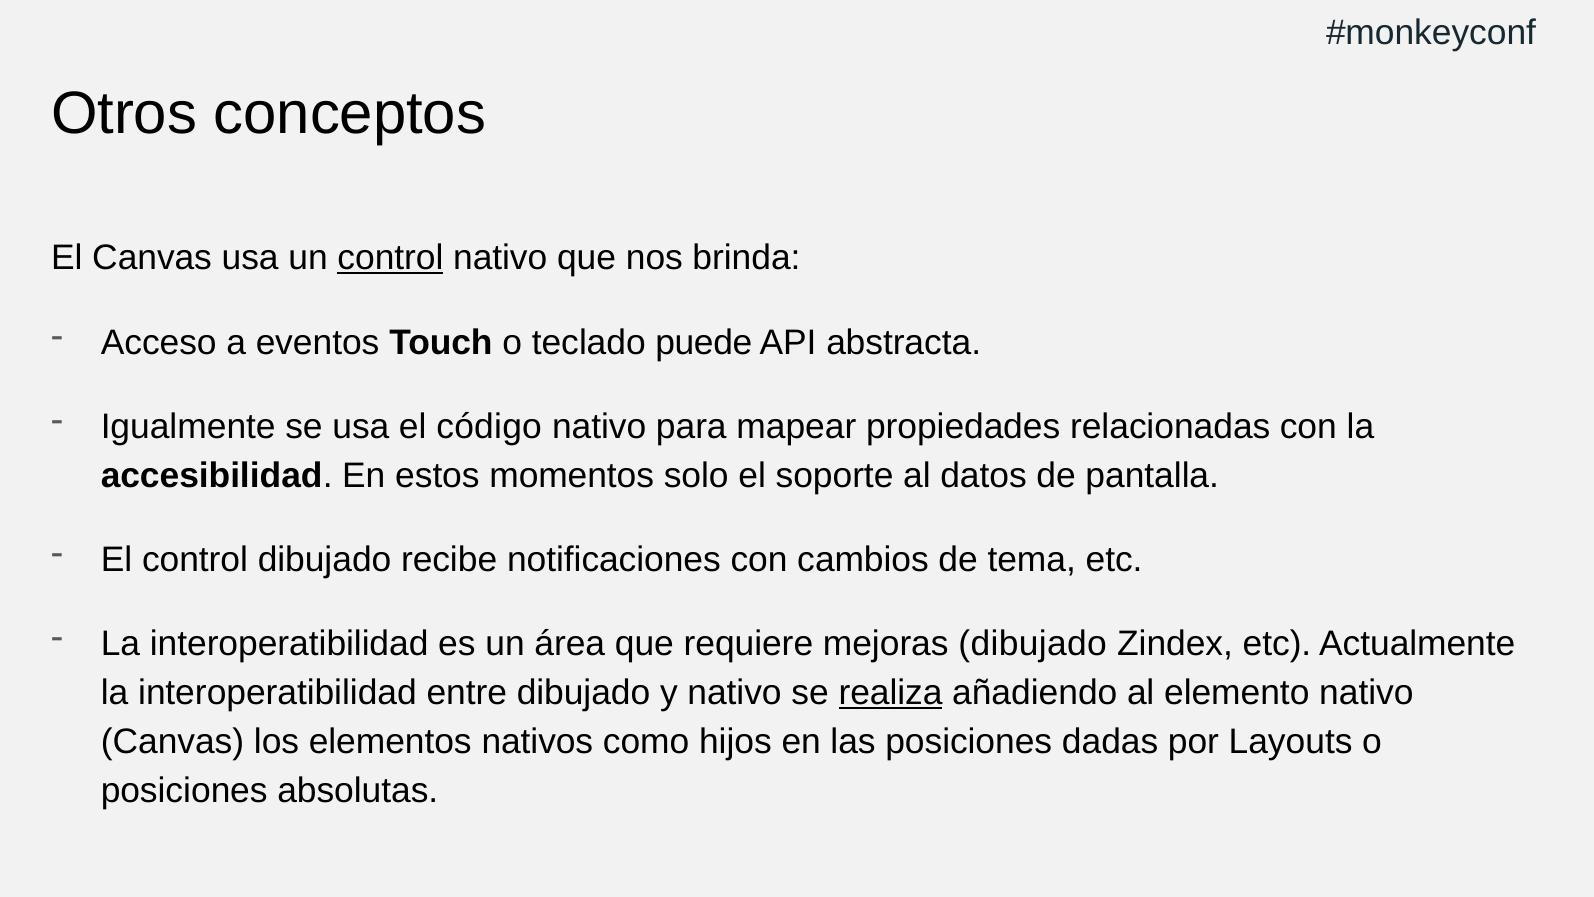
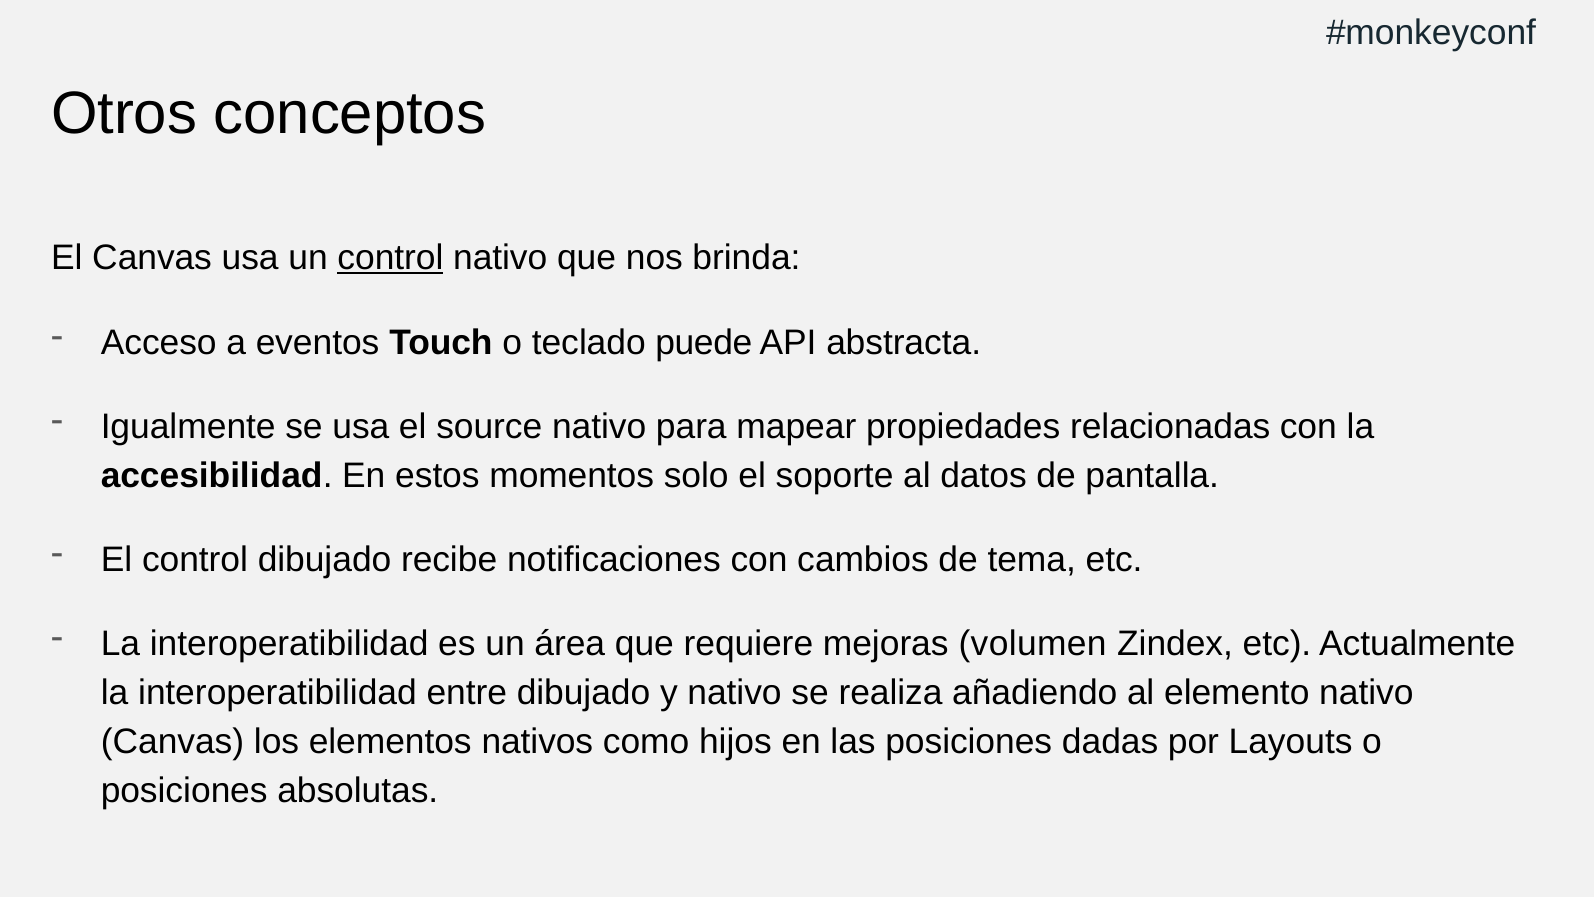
código: código -> source
mejoras dibujado: dibujado -> volumen
realiza underline: present -> none
